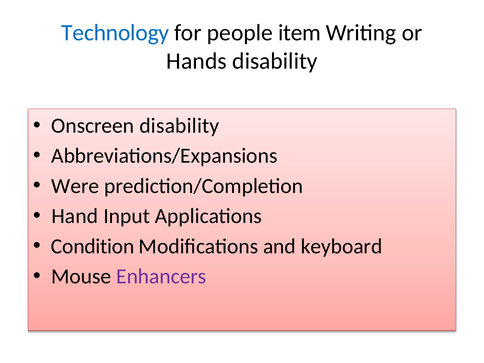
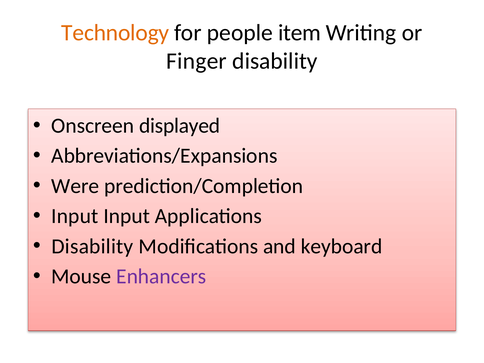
Technology colour: blue -> orange
Hands: Hands -> Finger
Onscreen disability: disability -> displayed
Hand at (75, 216): Hand -> Input
Condition at (93, 246): Condition -> Disability
